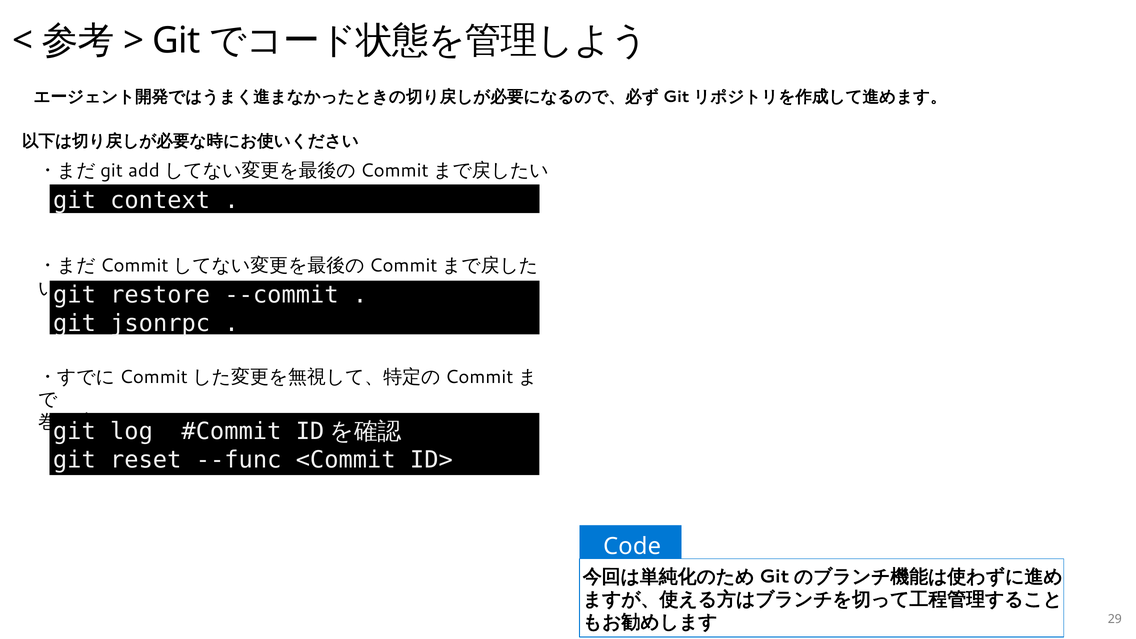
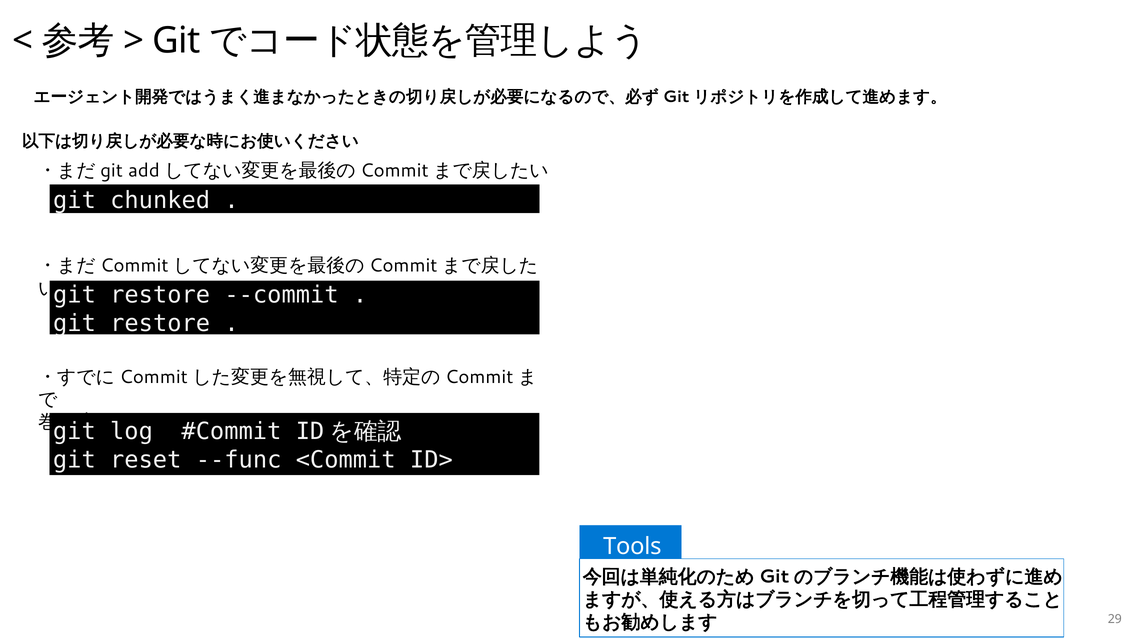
context: context -> chunked
jsonrpc at (160, 323): jsonrpc -> restore
Code: Code -> Tools
